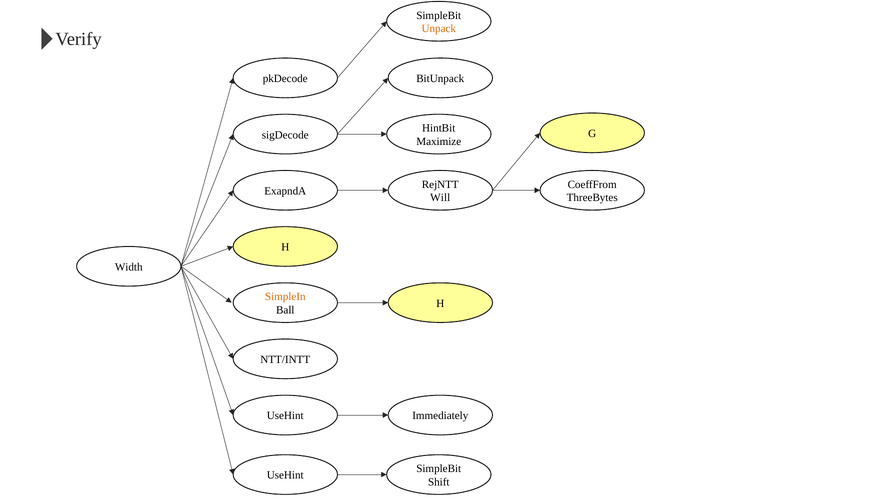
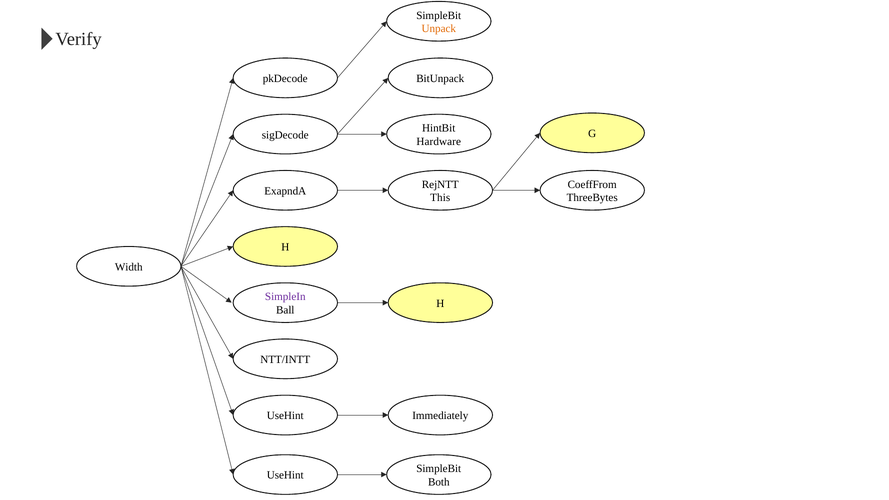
Maximize: Maximize -> Hardware
Will: Will -> This
SimpleIn colour: orange -> purple
Shift: Shift -> Both
